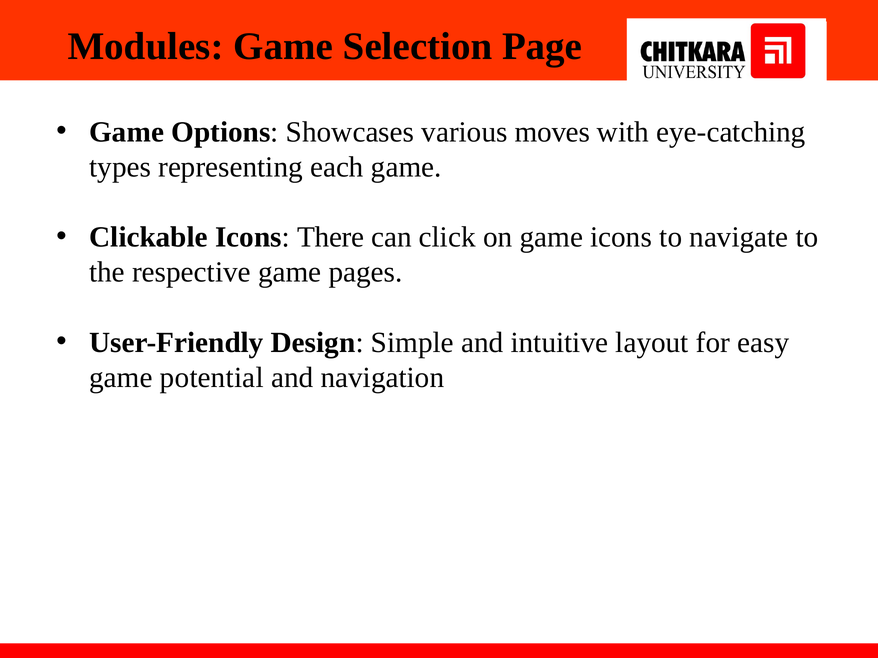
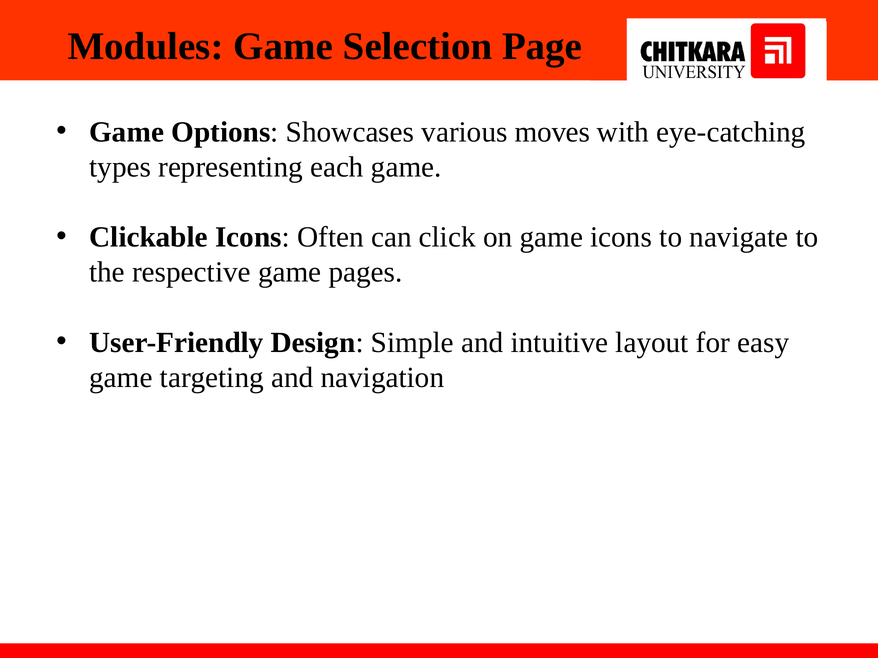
There: There -> Often
potential: potential -> targeting
